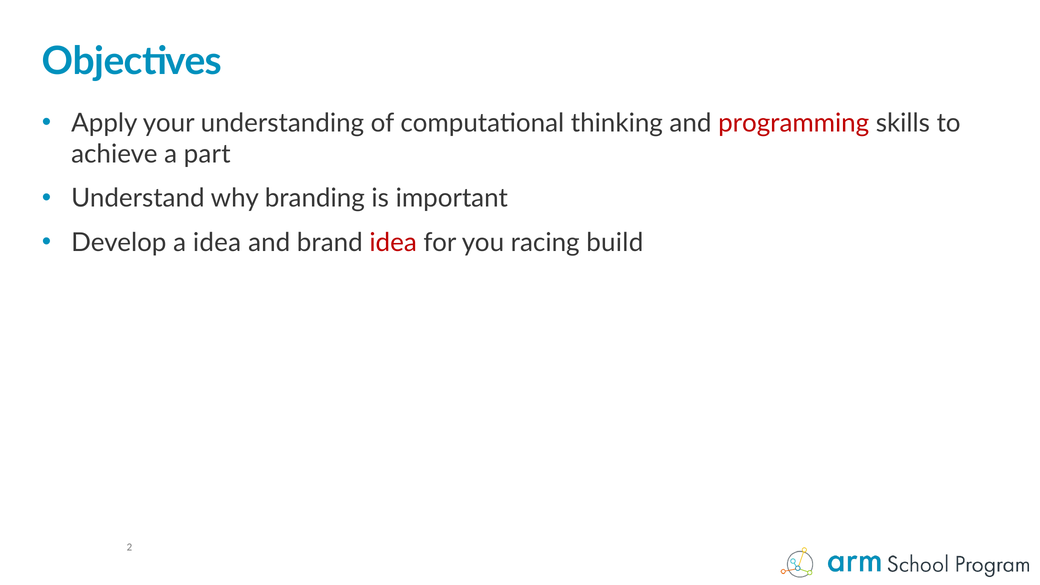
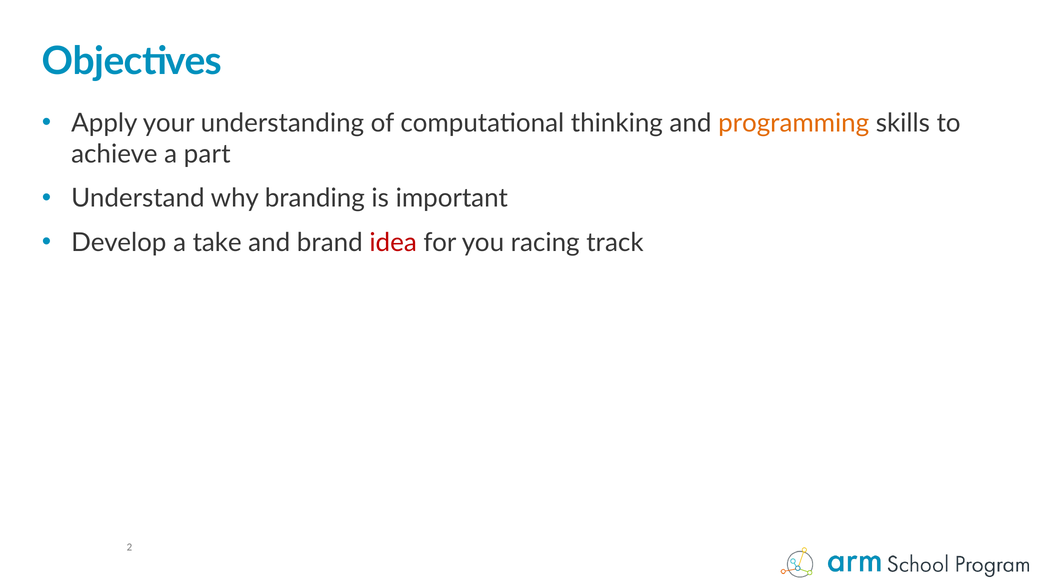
programming colour: red -> orange
a idea: idea -> take
build: build -> track
